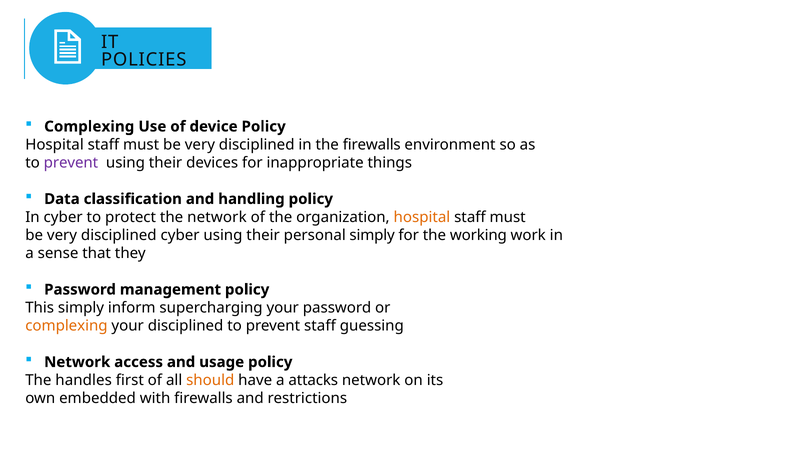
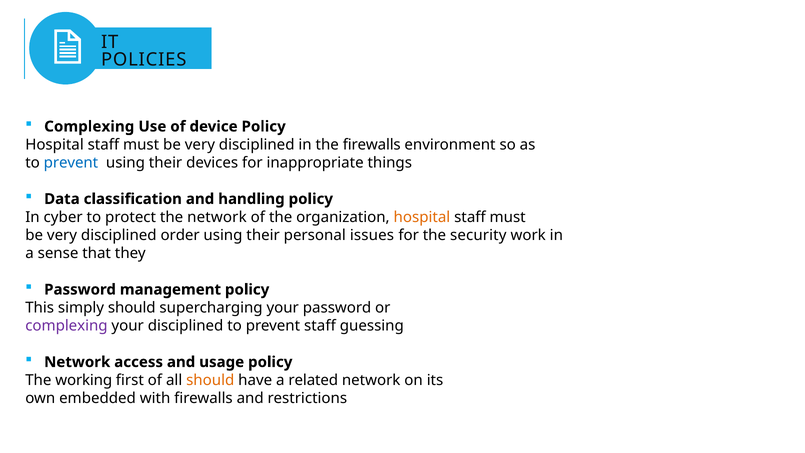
prevent at (71, 163) colour: purple -> blue
disciplined cyber: cyber -> order
personal simply: simply -> issues
working: working -> security
simply inform: inform -> should
complexing at (66, 326) colour: orange -> purple
handles: handles -> working
attacks: attacks -> related
